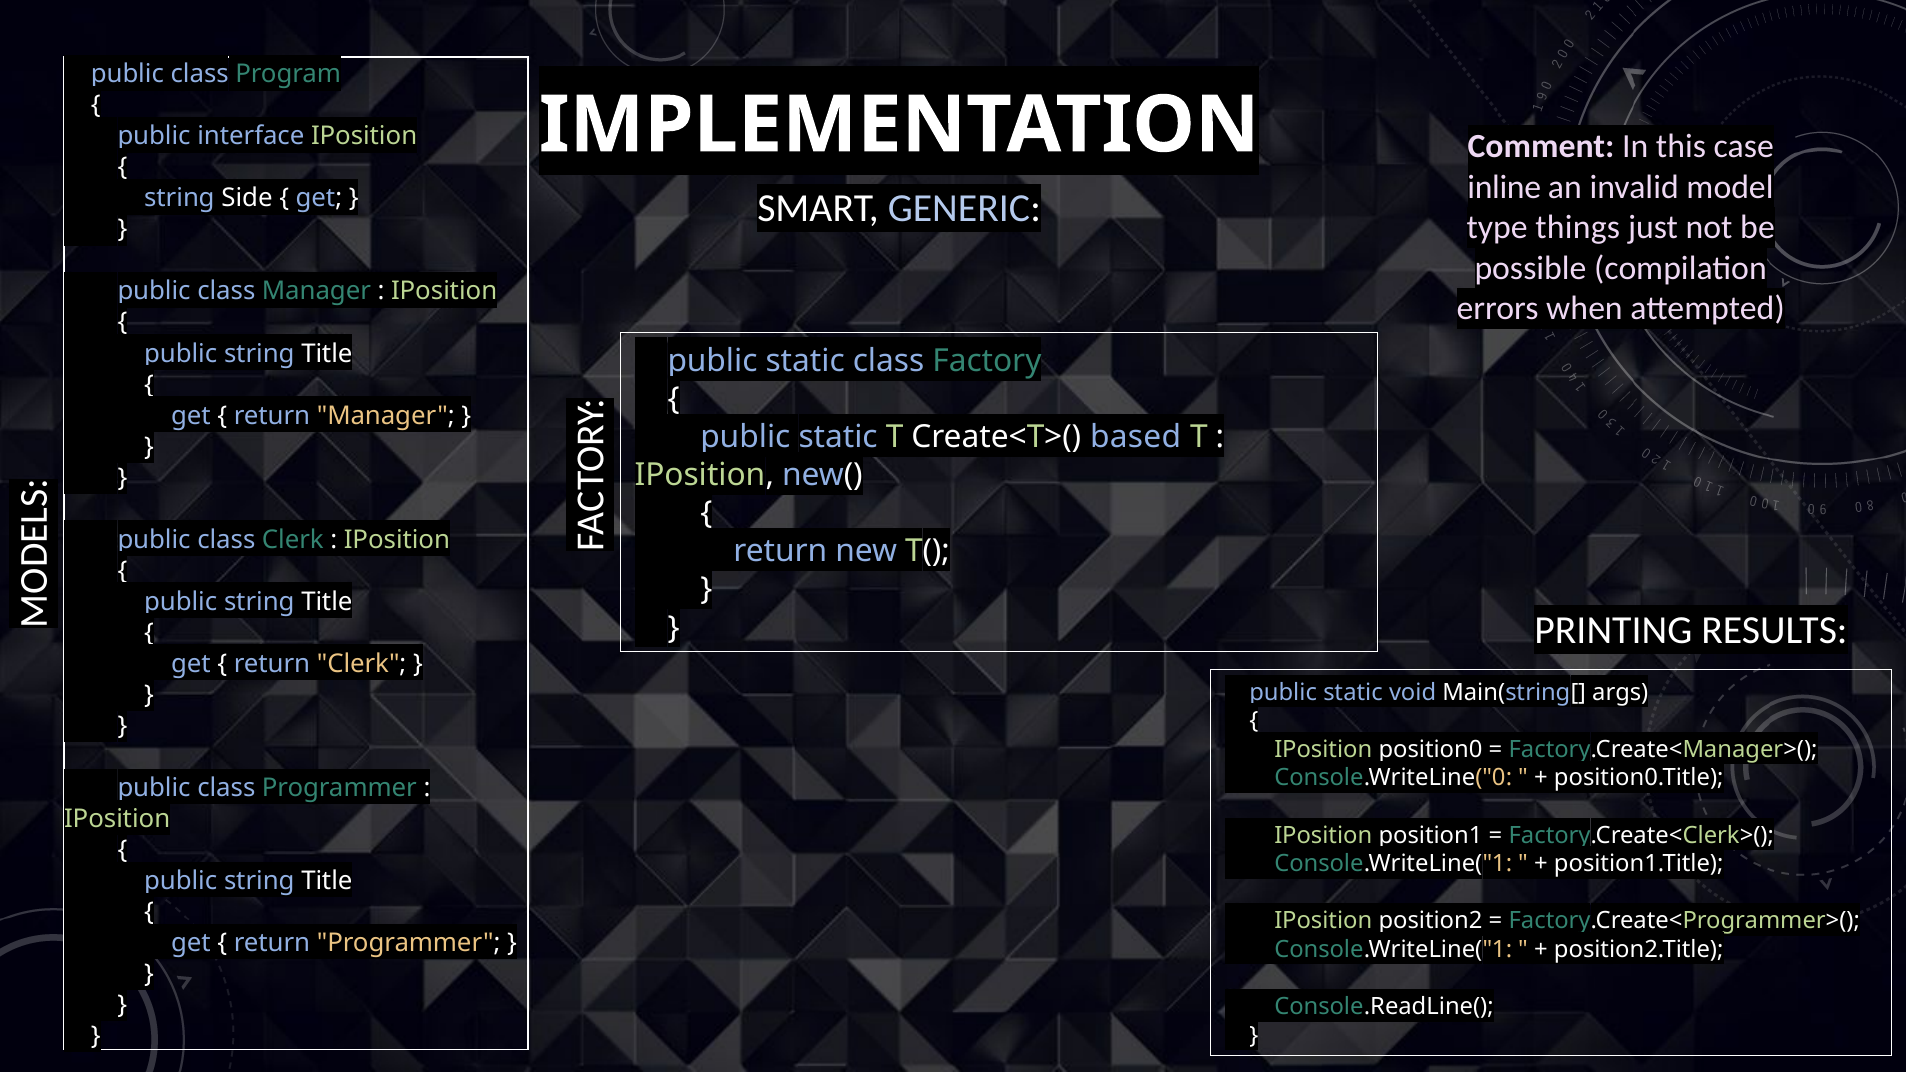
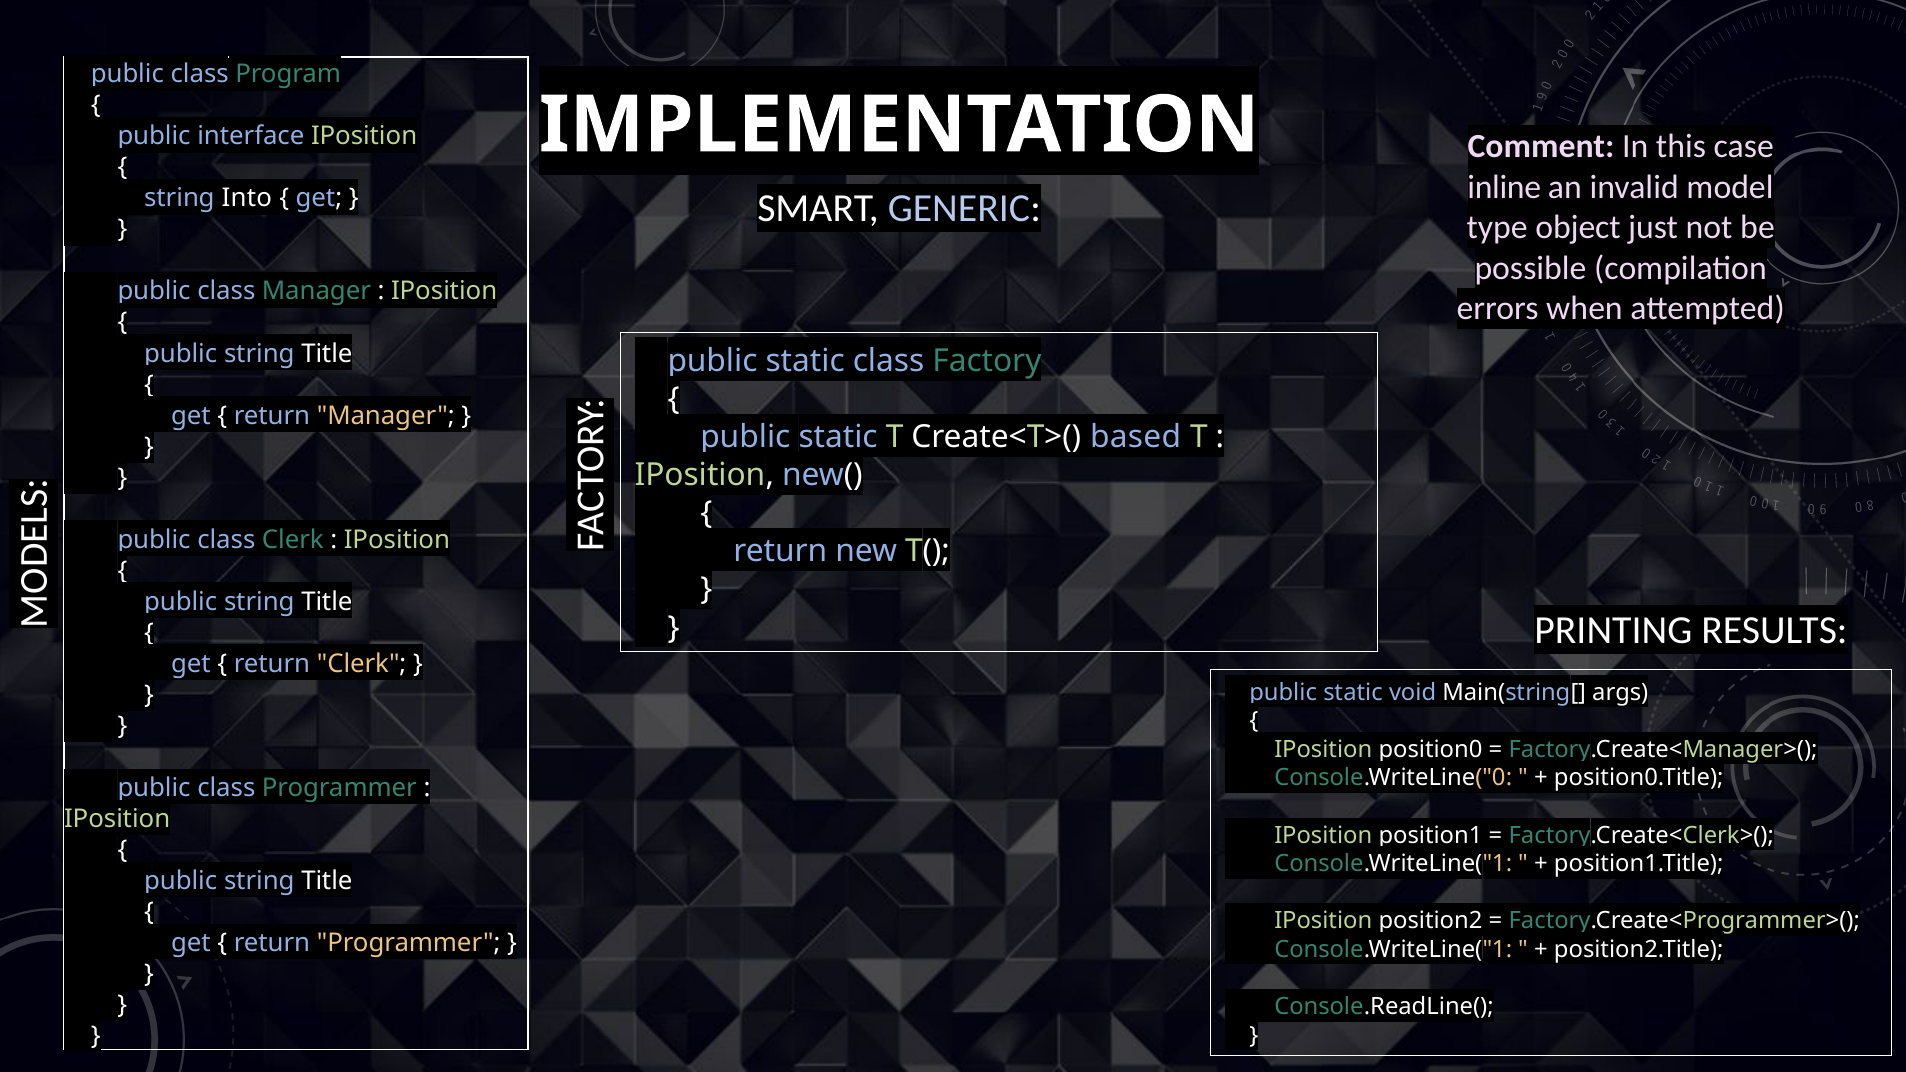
Side: Side -> Into
things: things -> object
